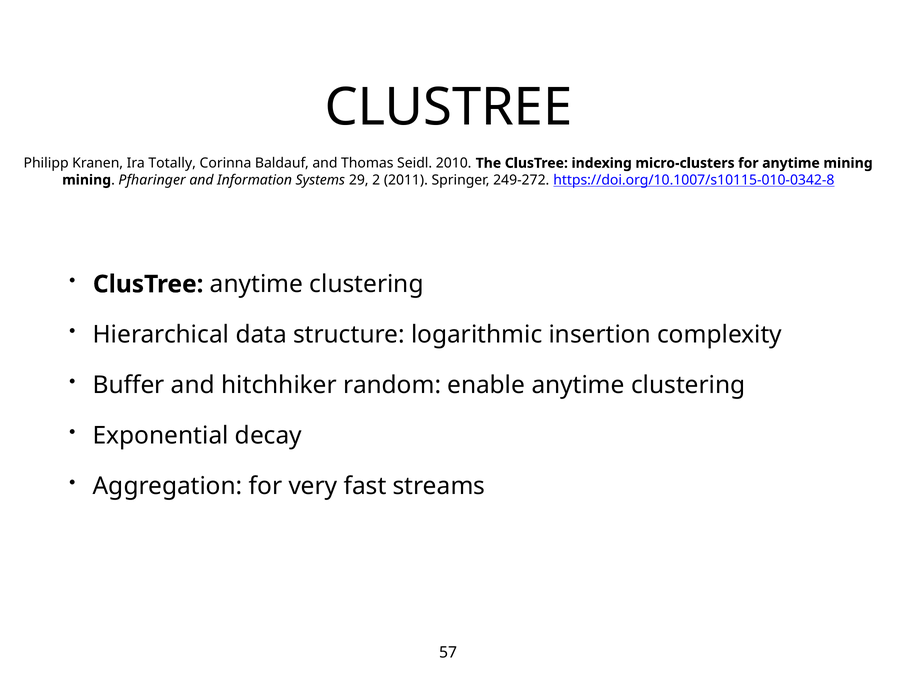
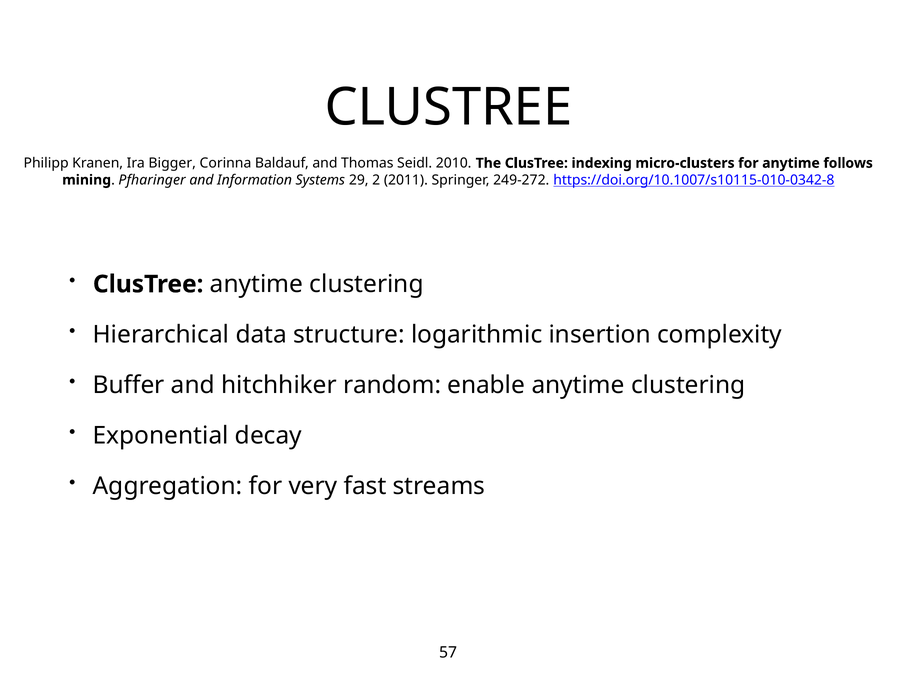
Totally: Totally -> Bigger
anytime mining: mining -> follows
